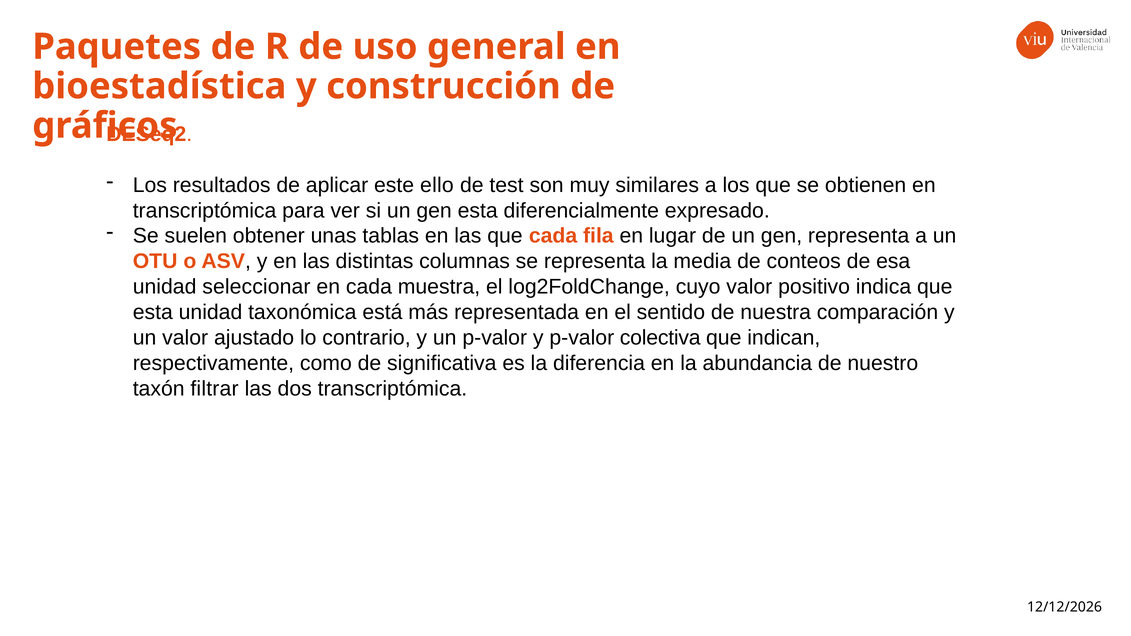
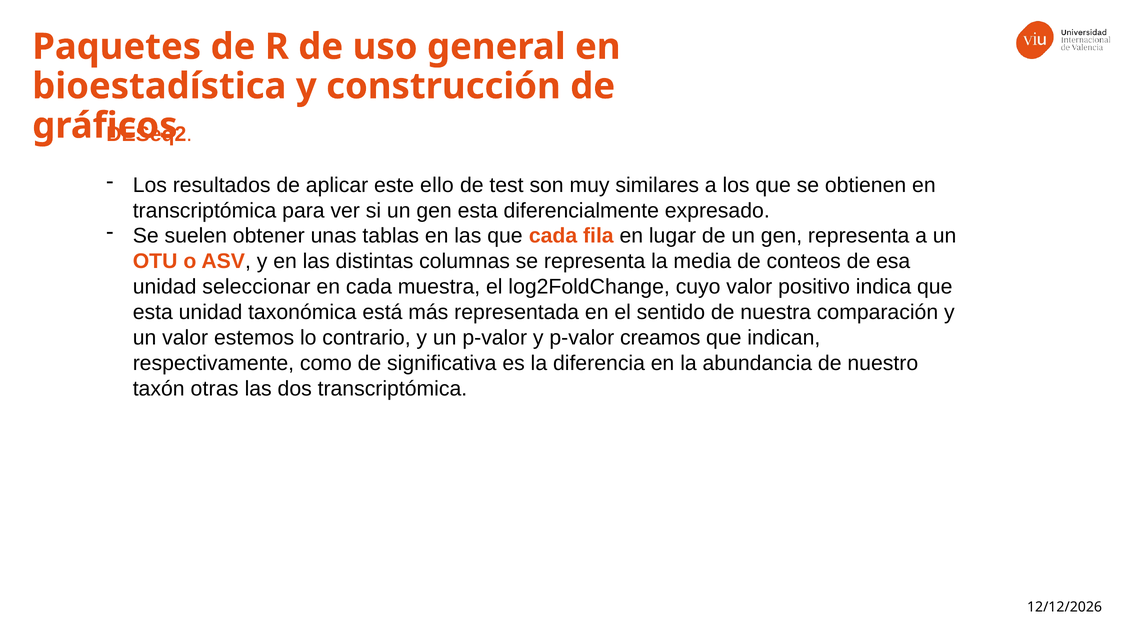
ajustado: ajustado -> estemos
colectiva: colectiva -> creamos
filtrar: filtrar -> otras
